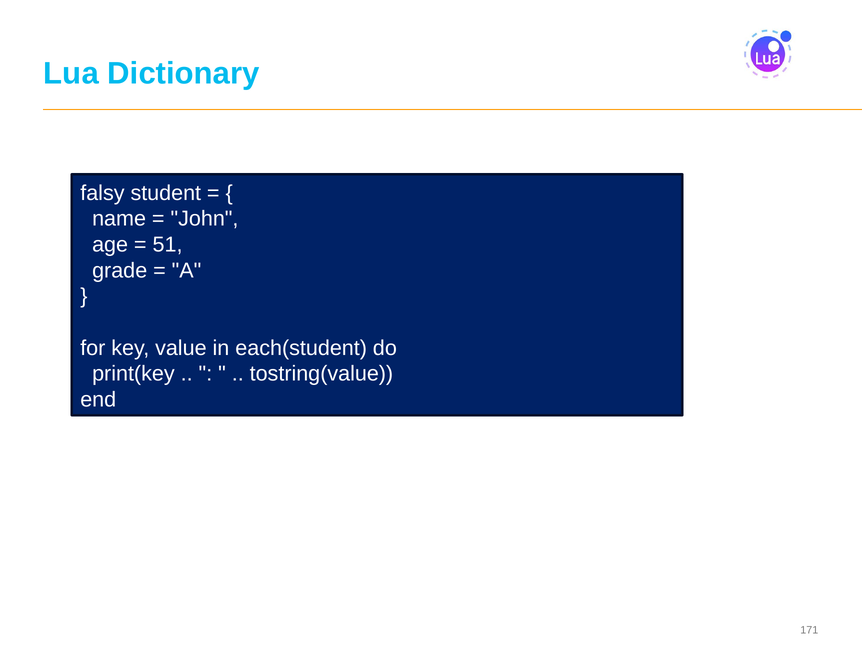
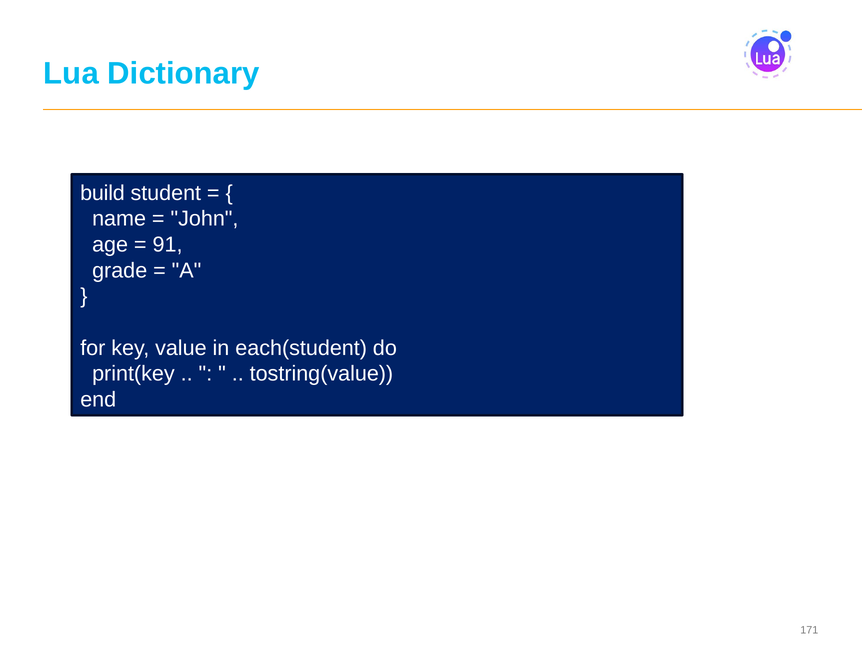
falsy: falsy -> build
51: 51 -> 91
